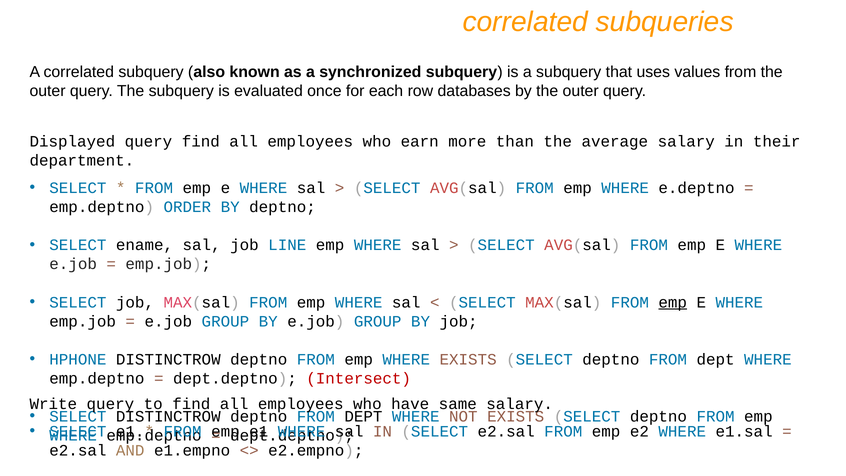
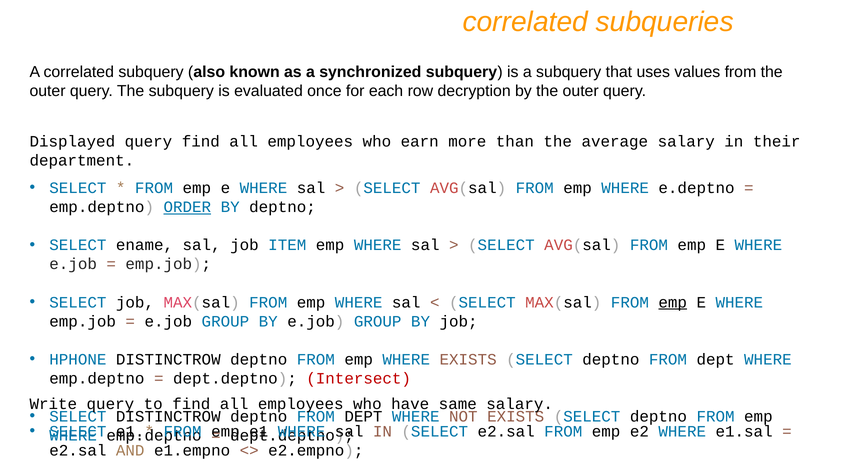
databases: databases -> decryption
ORDER underline: none -> present
LINE: LINE -> ITEM
